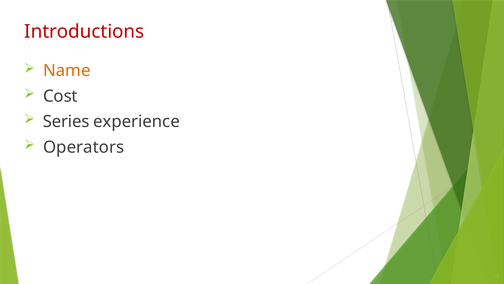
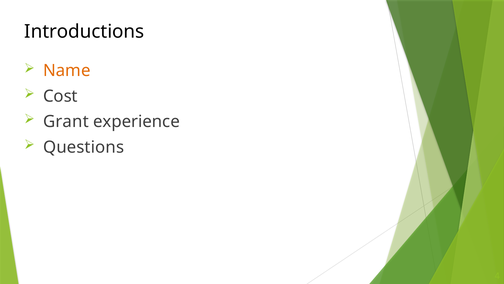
Introductions colour: red -> black
Series: Series -> Grant
Operators: Operators -> Questions
